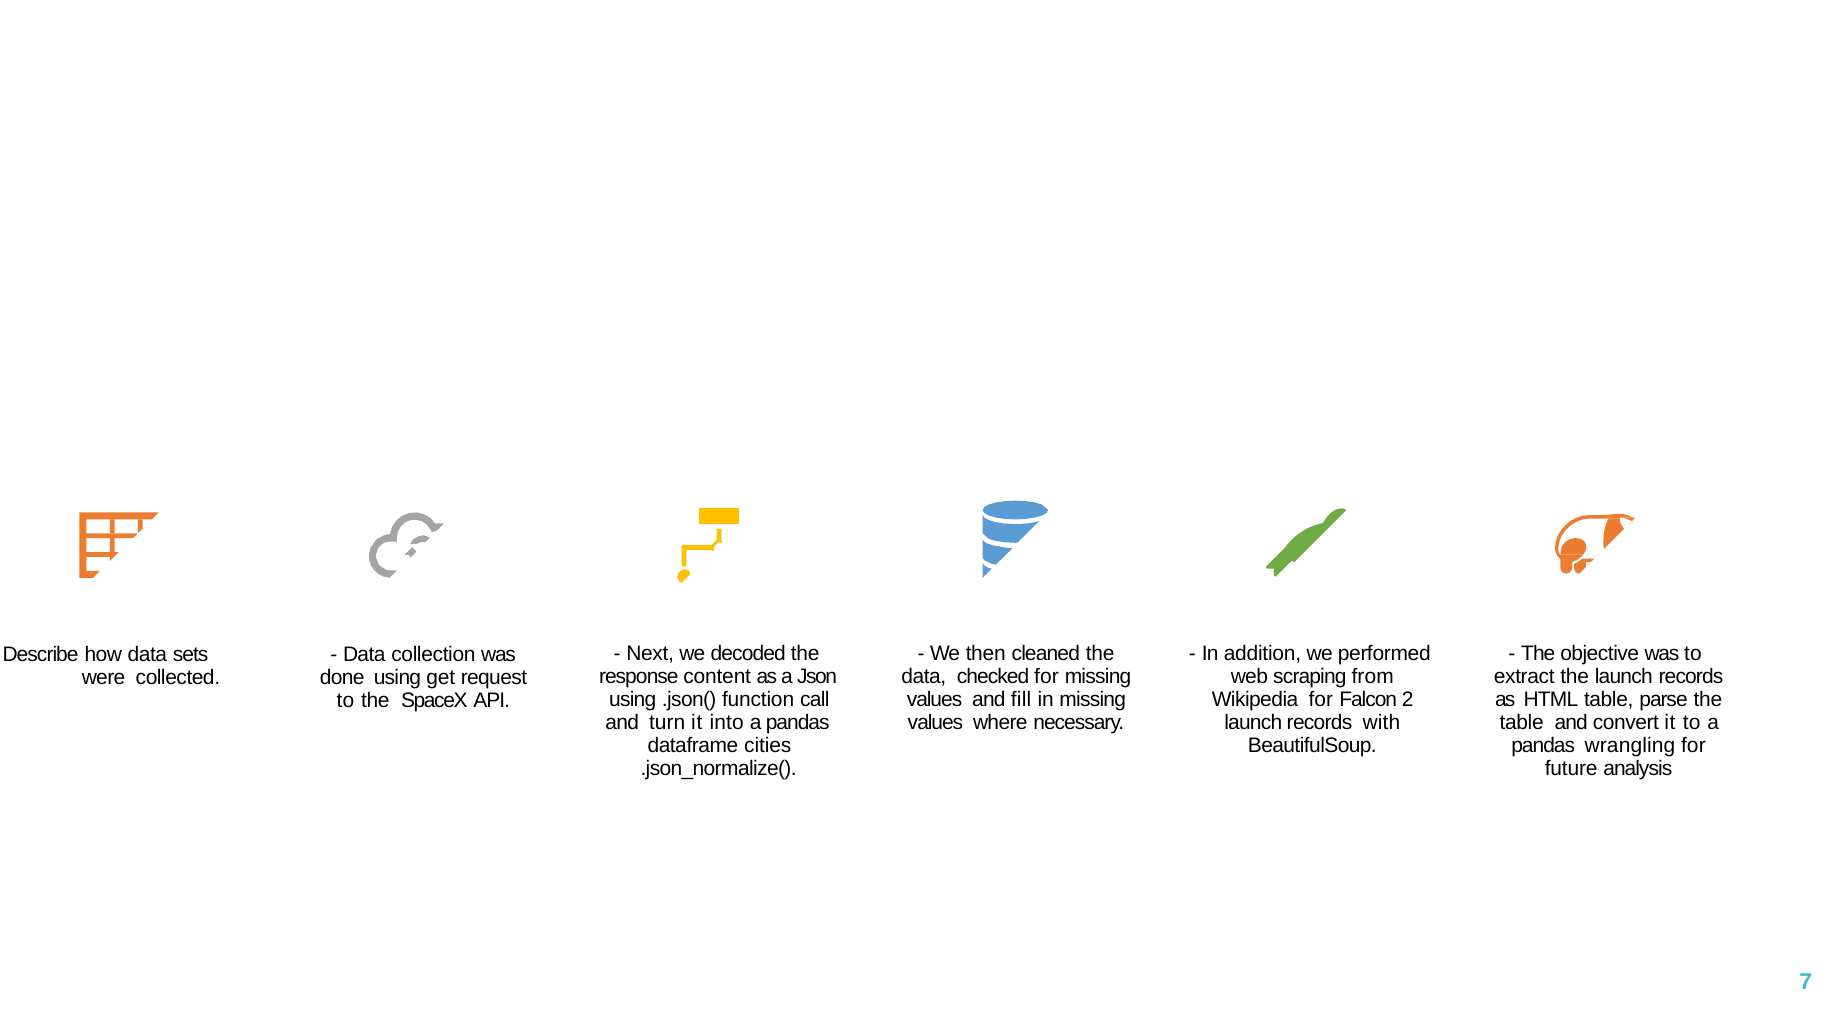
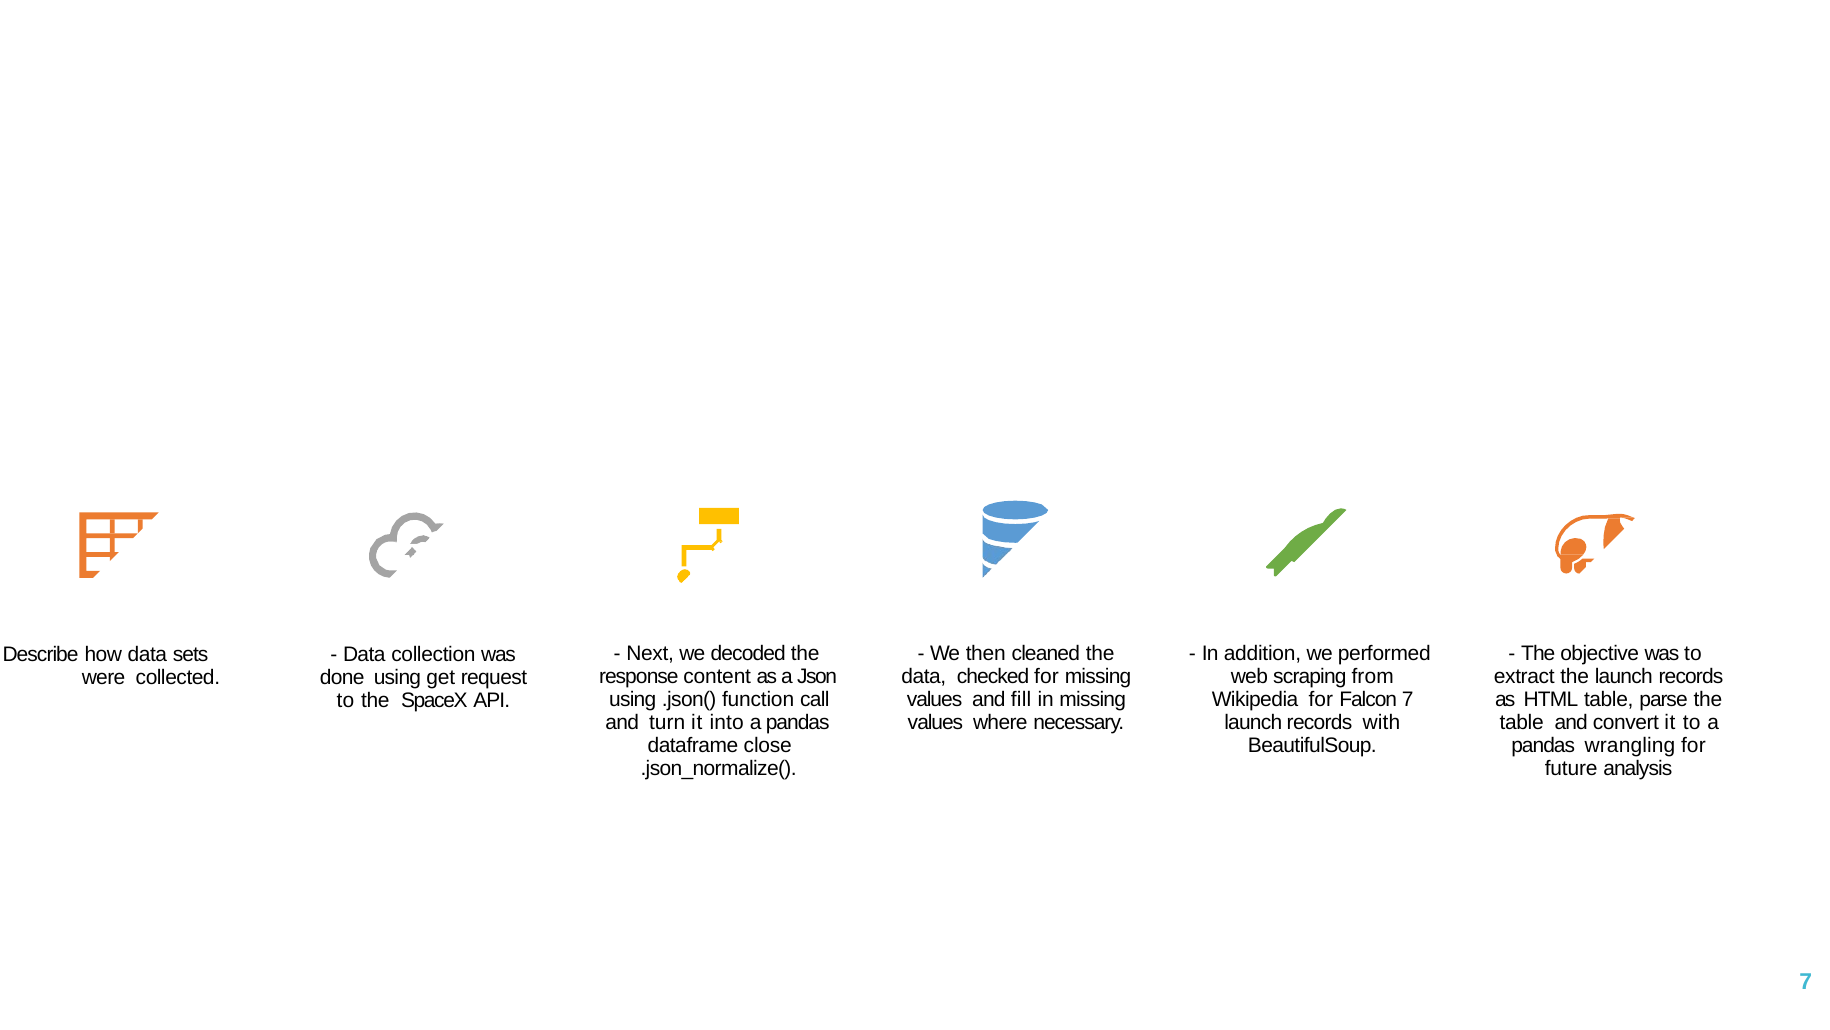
Falcon 2: 2 -> 7
cities: cities -> close
